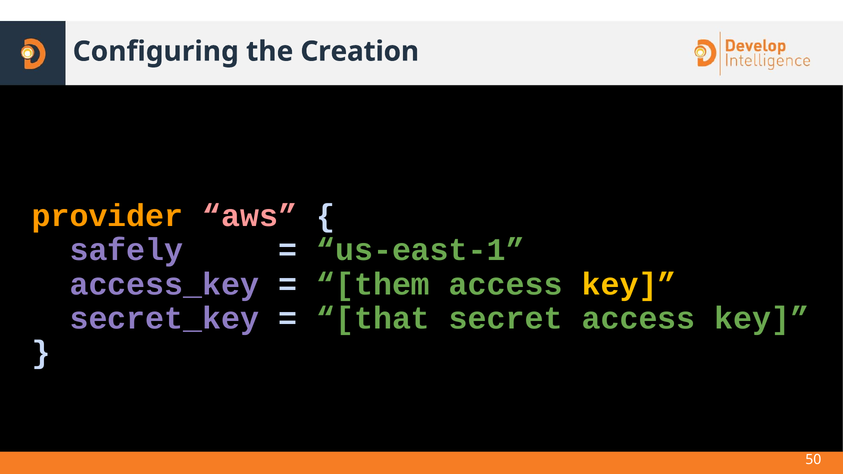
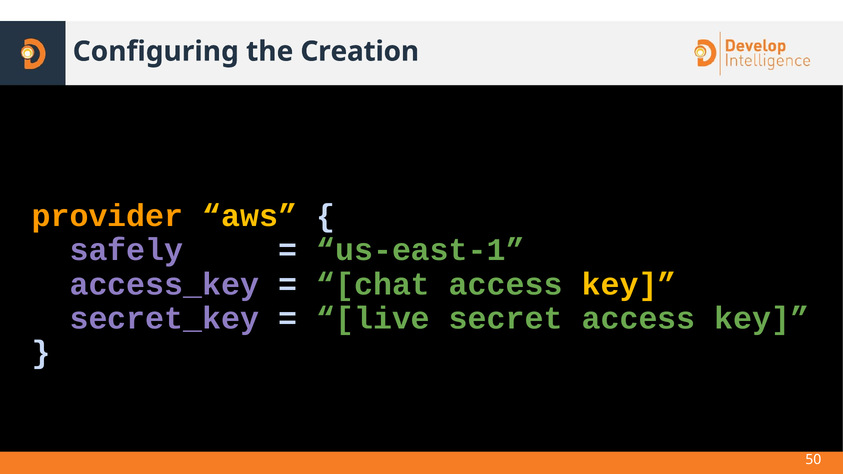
aws colour: pink -> yellow
them: them -> chat
that: that -> live
